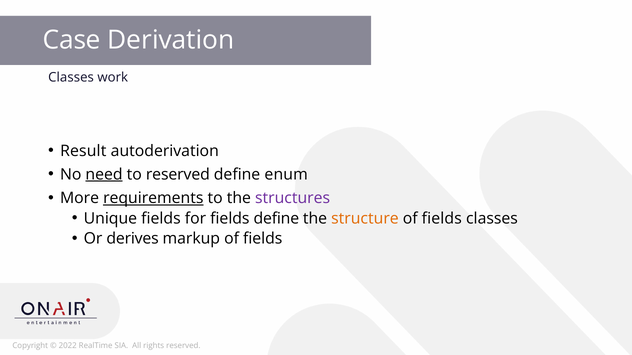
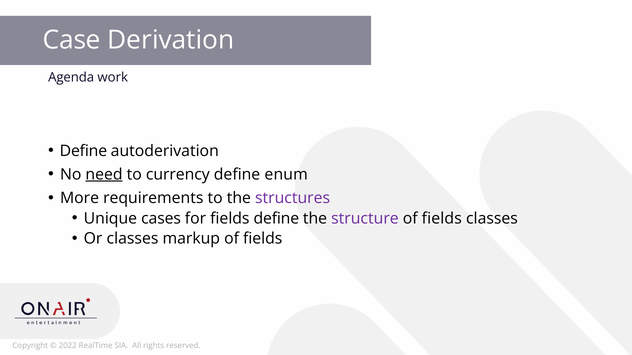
Classes at (71, 77): Classes -> Agenda
Result at (83, 151): Result -> Define
to reserved: reserved -> currency
requirements underline: present -> none
Unique fields: fields -> cases
structure colour: orange -> purple
Or derives: derives -> classes
